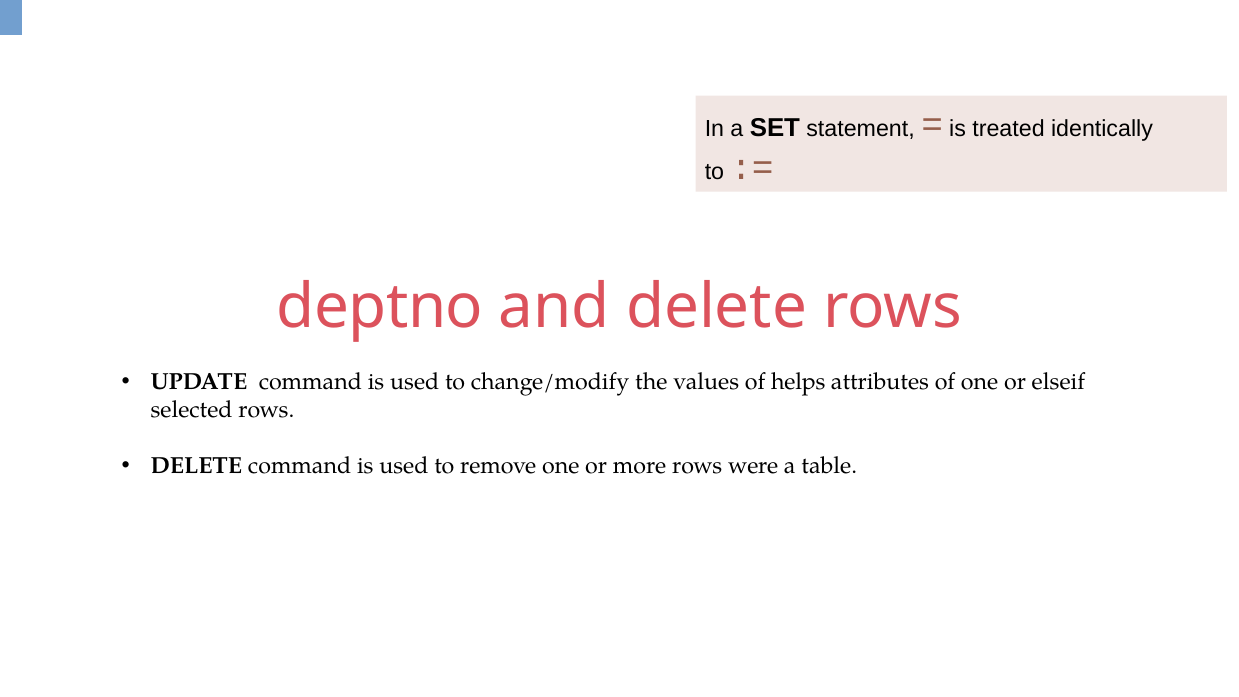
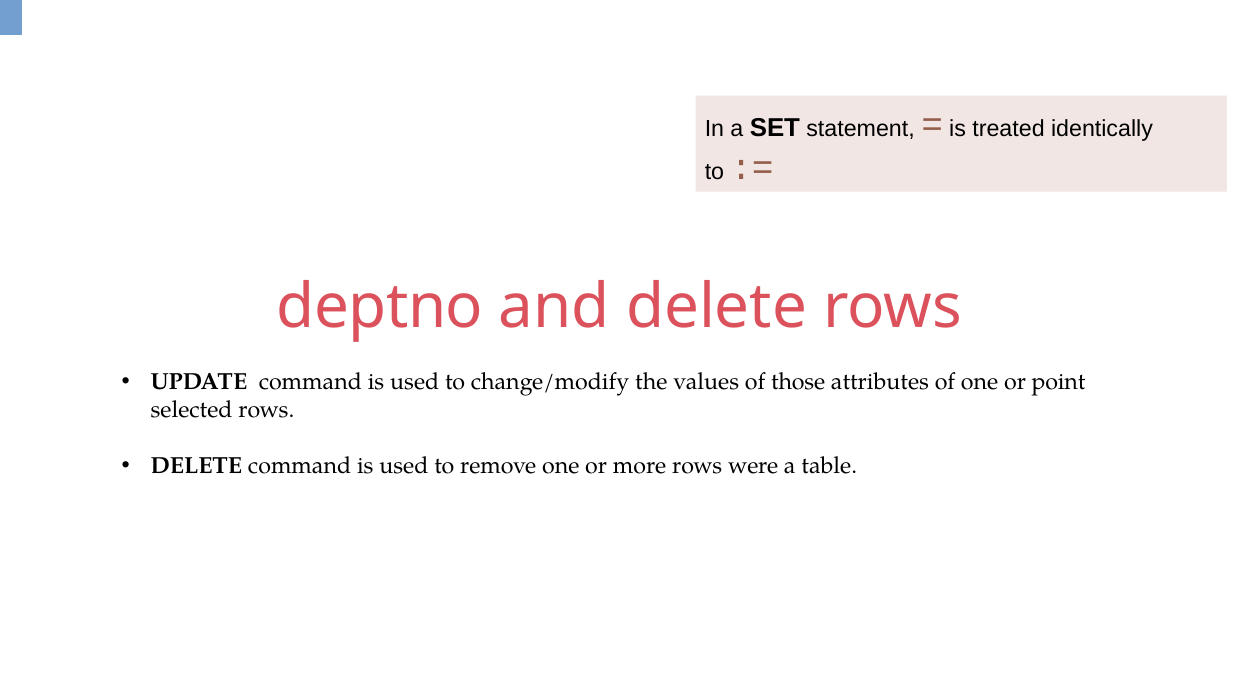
helps: helps -> those
elseif: elseif -> point
